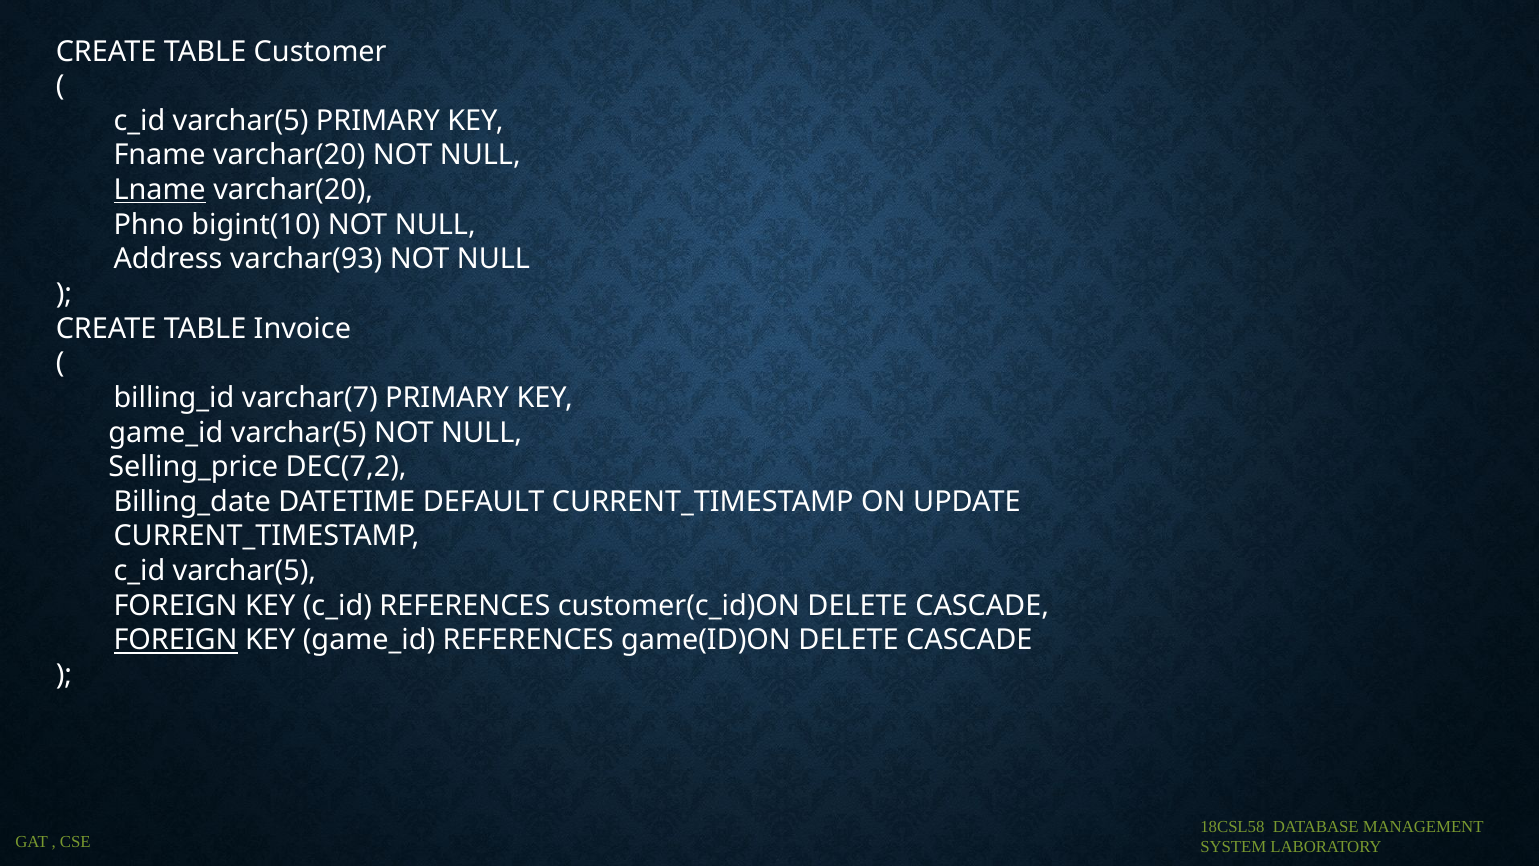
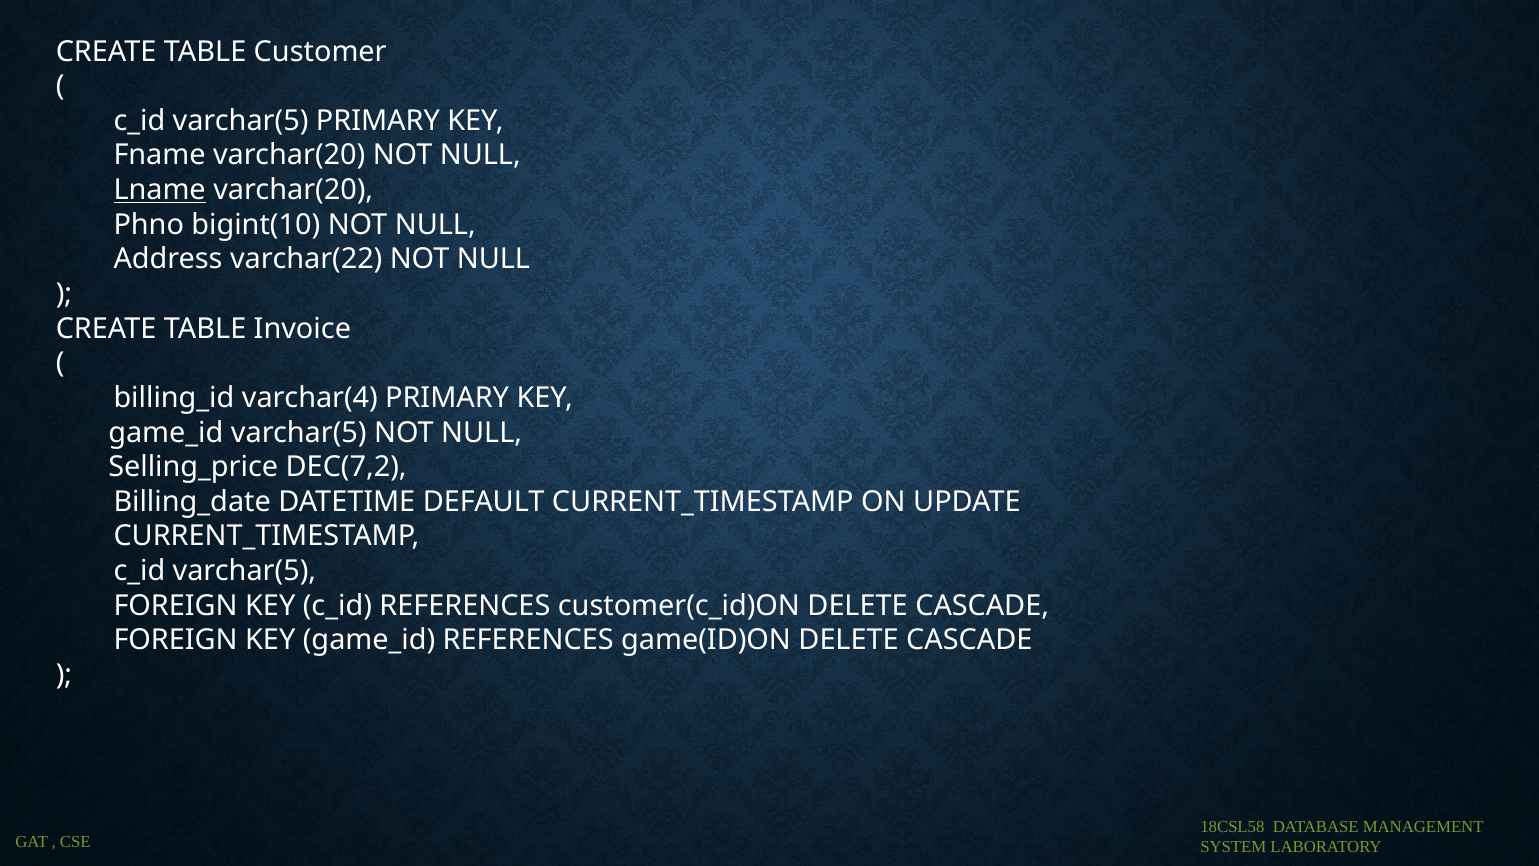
varchar(93: varchar(93 -> varchar(22
varchar(7: varchar(7 -> varchar(4
FOREIGN at (176, 640) underline: present -> none
